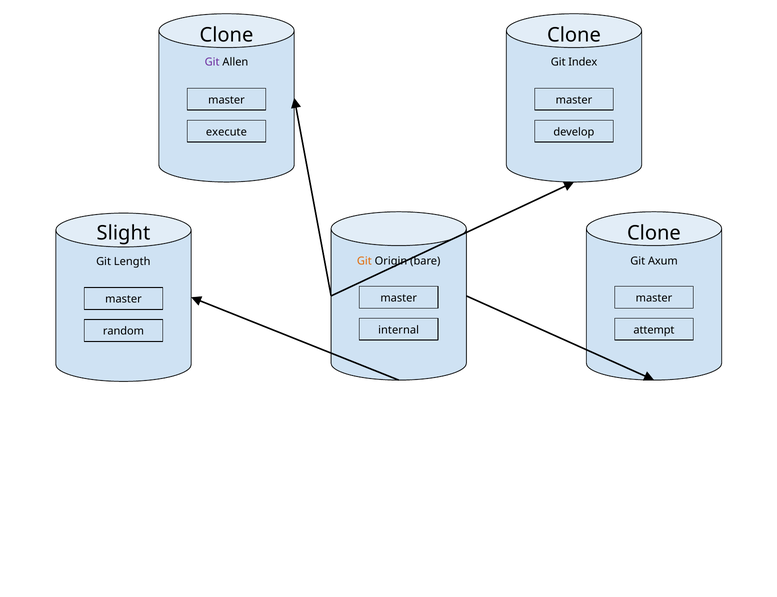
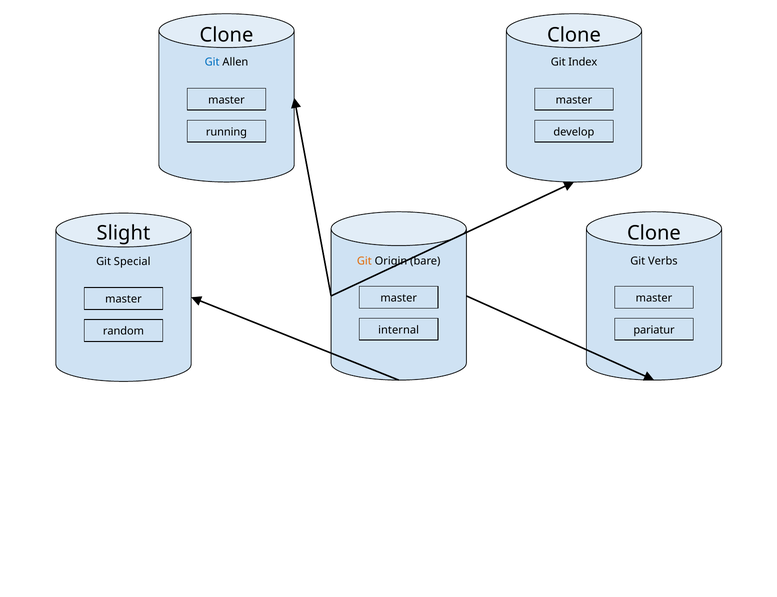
Git at (212, 62) colour: purple -> blue
execute: execute -> running
Axum: Axum -> Verbs
Length: Length -> Special
attempt: attempt -> pariatur
